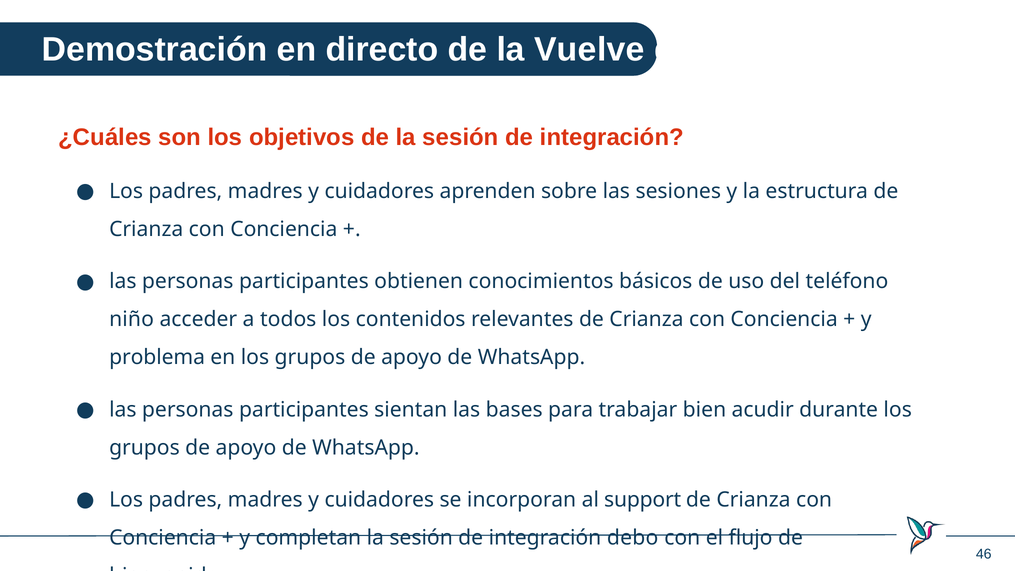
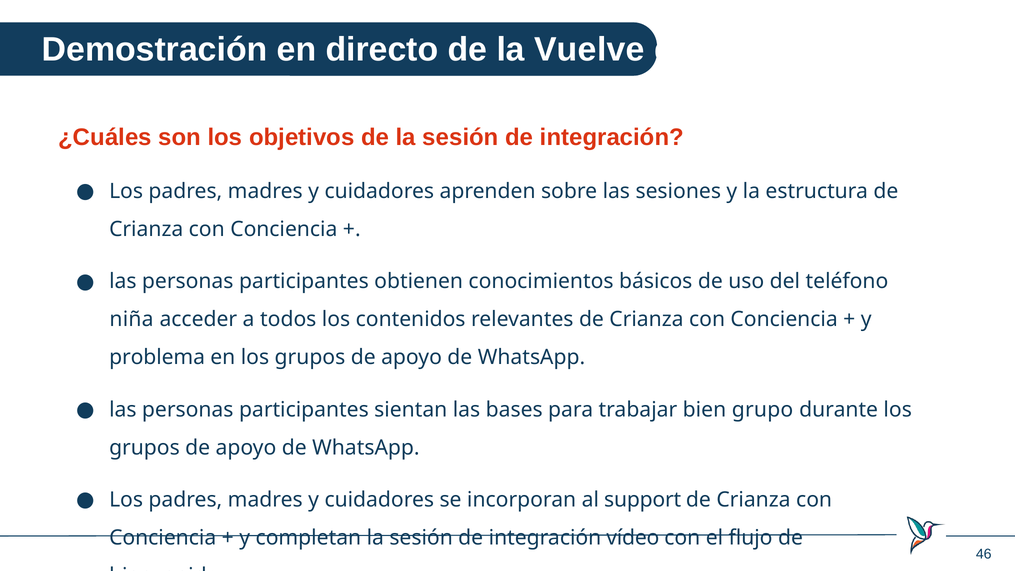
niño: niño -> niña
acudir: acudir -> grupo
debo: debo -> vídeo
